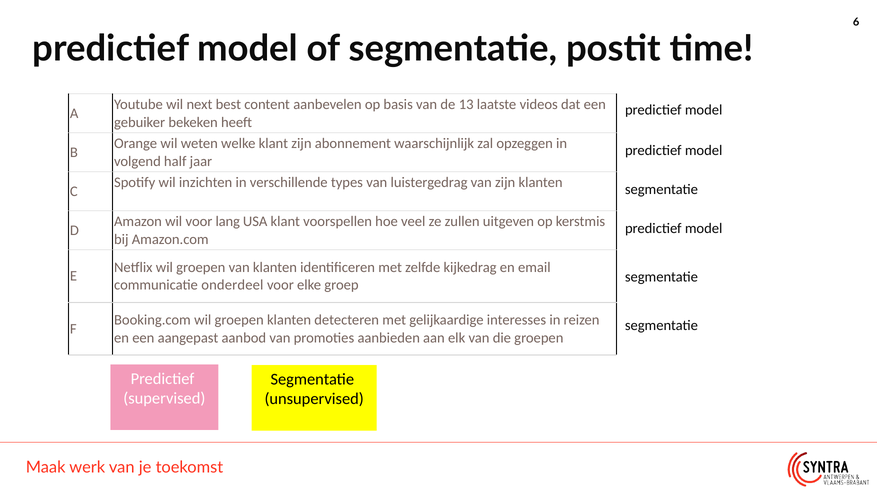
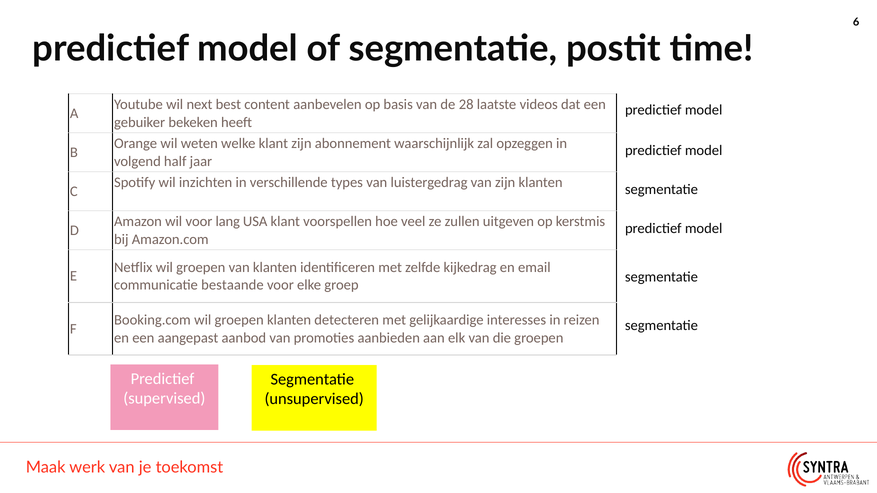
13: 13 -> 28
onderdeel: onderdeel -> bestaande
